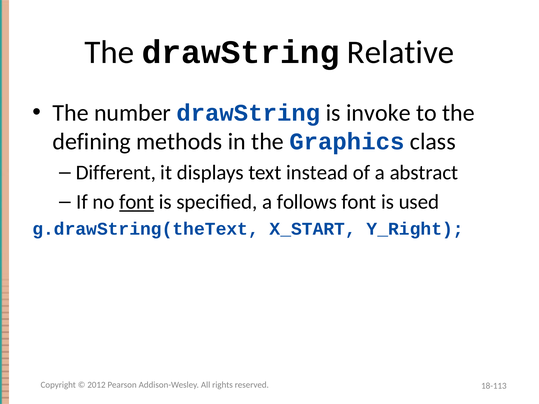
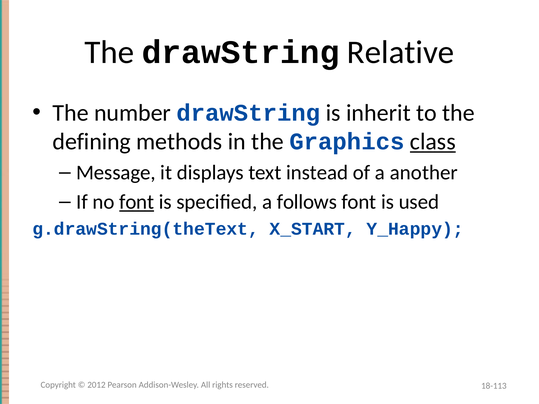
invoke: invoke -> inherit
class underline: none -> present
Different: Different -> Message
abstract: abstract -> another
Y_Right: Y_Right -> Y_Happy
